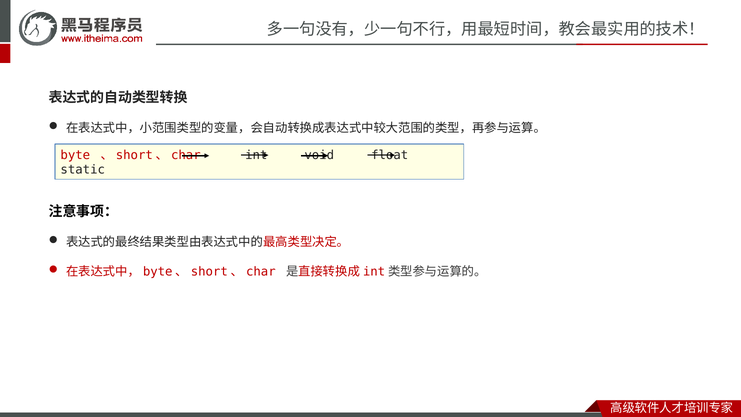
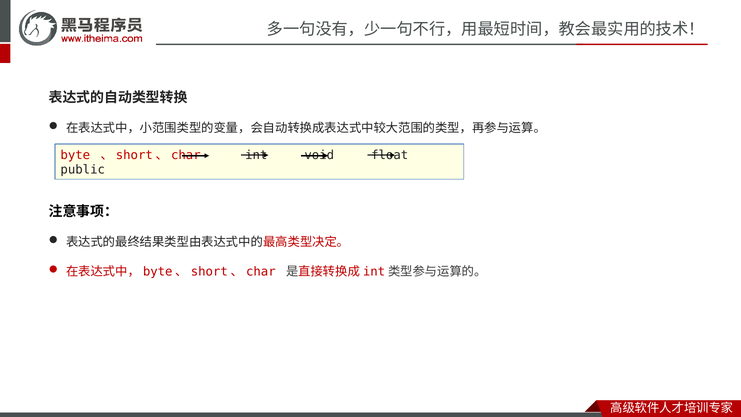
static: static -> public
